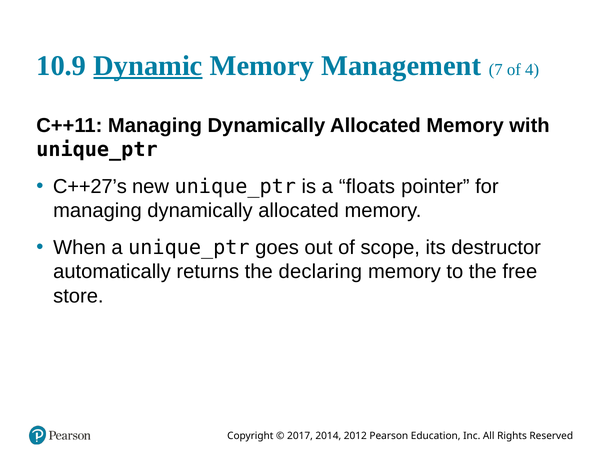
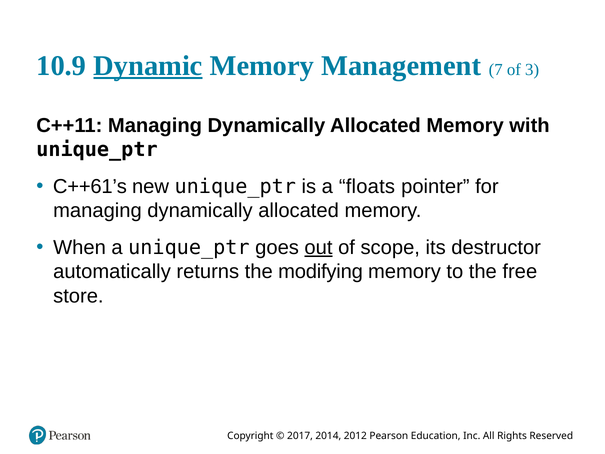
4: 4 -> 3
C++27’s: C++27’s -> C++61’s
out underline: none -> present
declaring: declaring -> modifying
